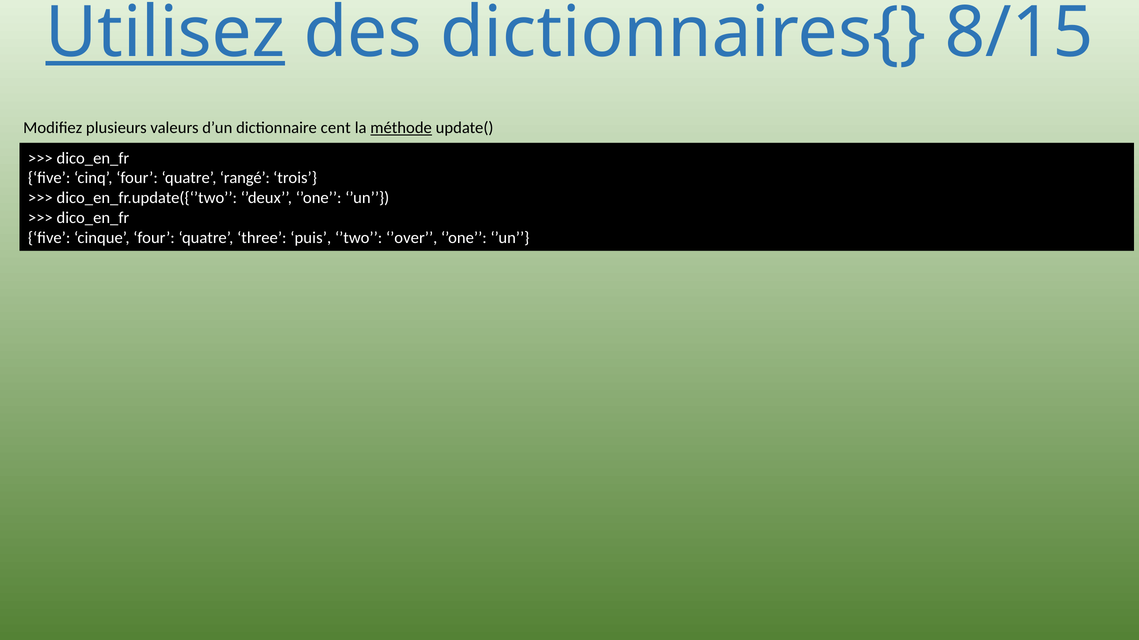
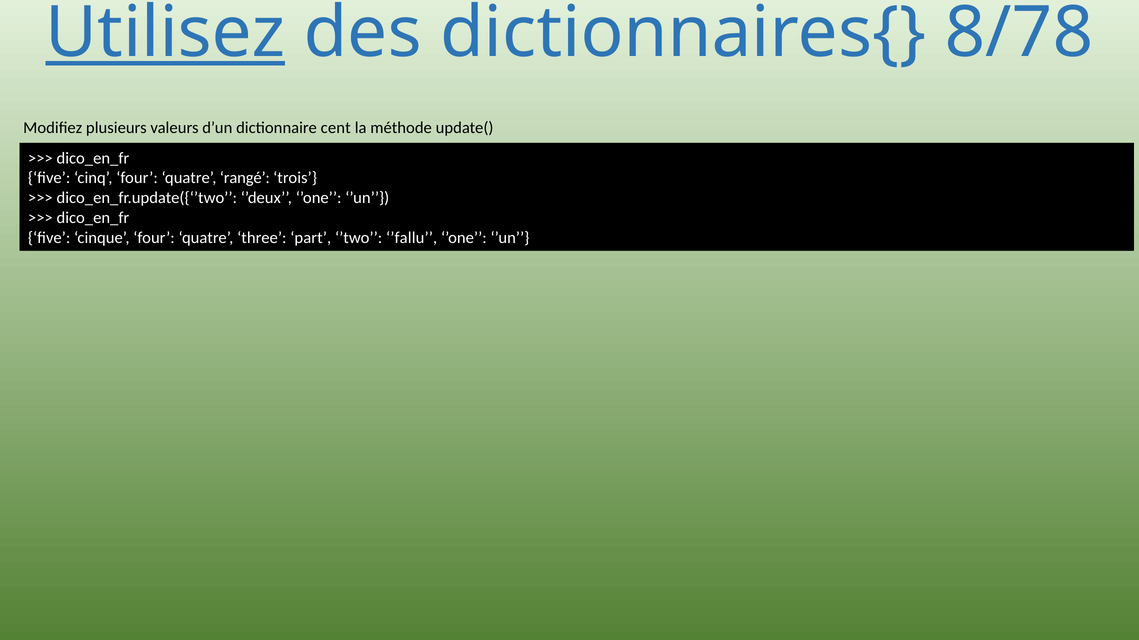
8/15: 8/15 -> 8/78
méthode underline: present -> none
puis: puis -> part
’over: ’over -> ’fallu
